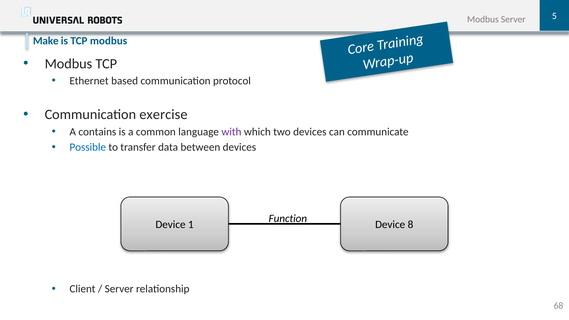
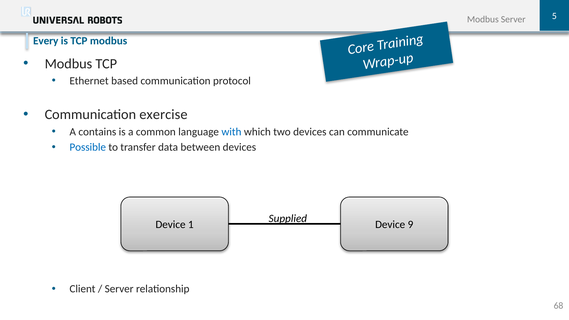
Make: Make -> Every
with colour: purple -> blue
Function: Function -> Supplied
8: 8 -> 9
